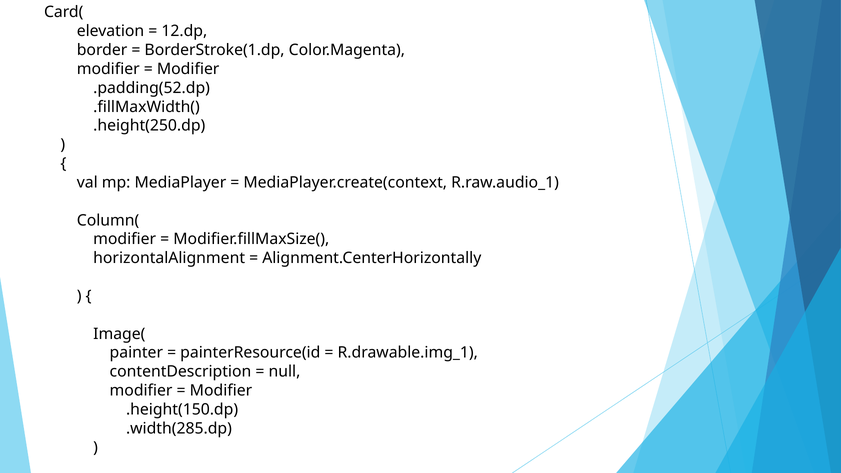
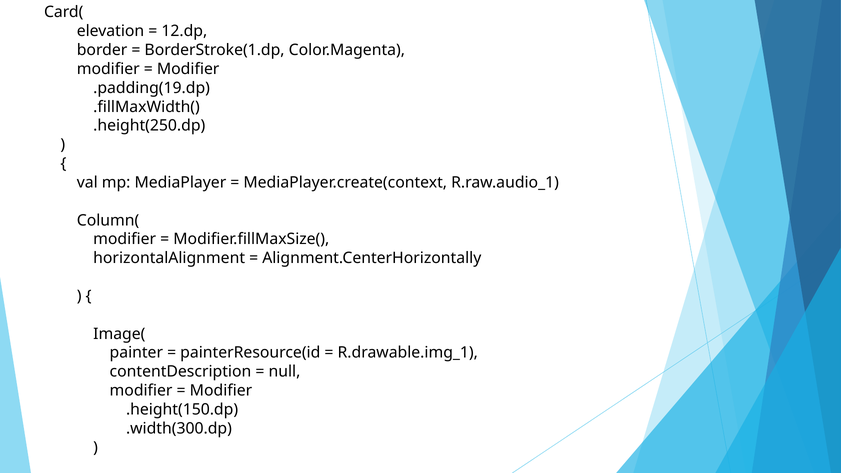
.padding(52.dp: .padding(52.dp -> .padding(19.dp
.width(285.dp: .width(285.dp -> .width(300.dp
